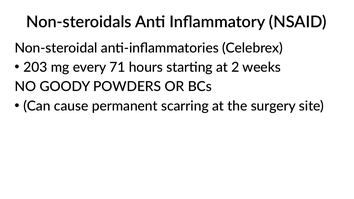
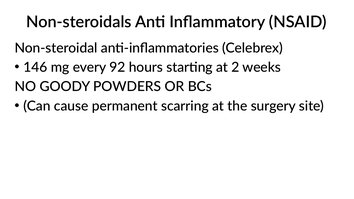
203: 203 -> 146
71: 71 -> 92
